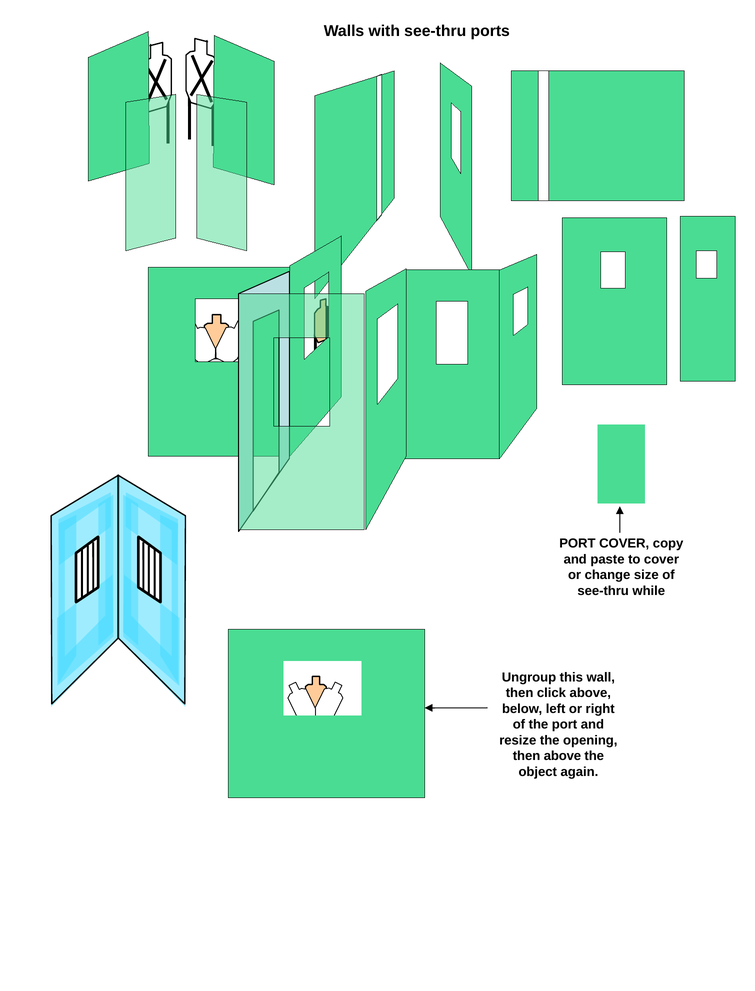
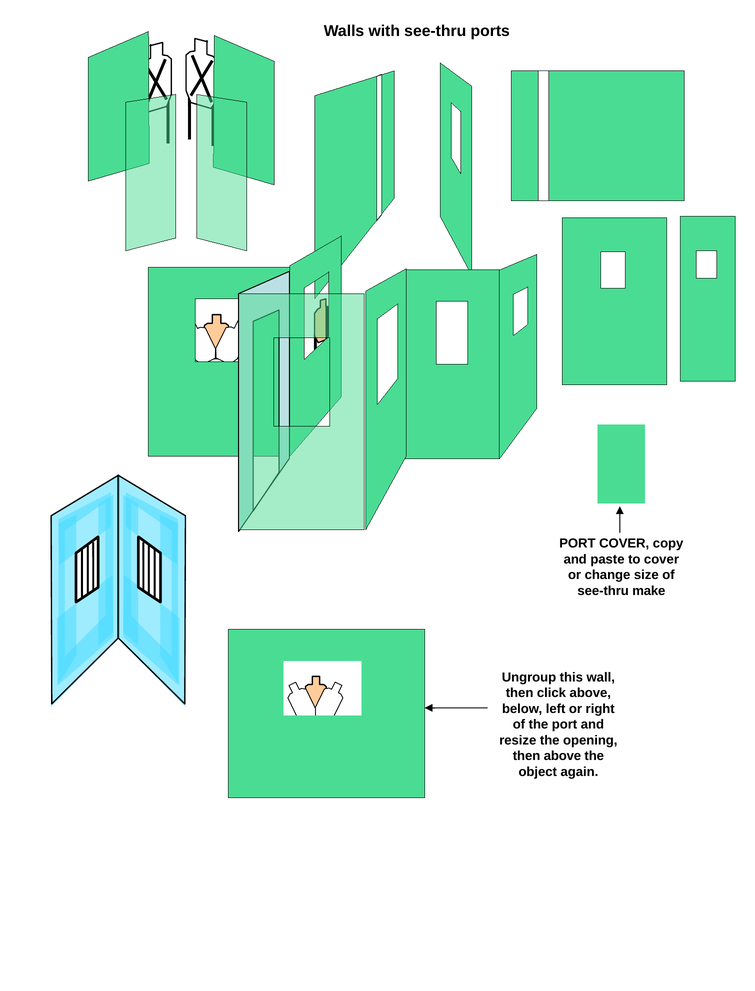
while: while -> make
